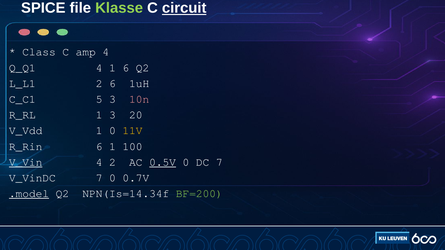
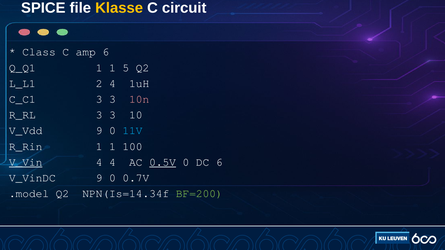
Klasse colour: light green -> yellow
circuit underline: present -> none
amp 4: 4 -> 6
Q_Q1 4: 4 -> 1
1 6: 6 -> 5
2 6: 6 -> 4
C_C1 5: 5 -> 3
R_RL 1: 1 -> 3
20: 20 -> 10
V_Vdd 1: 1 -> 9
11V colour: yellow -> light blue
R_Rin 6: 6 -> 1
4 2: 2 -> 4
DC 7: 7 -> 6
V_VinDC 7: 7 -> 9
.model underline: present -> none
